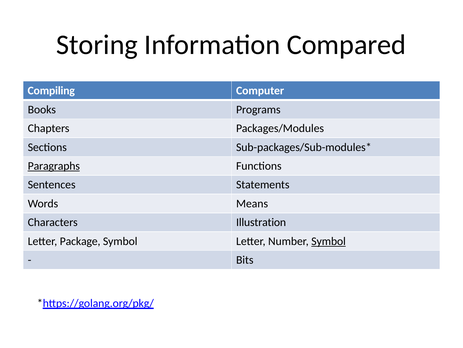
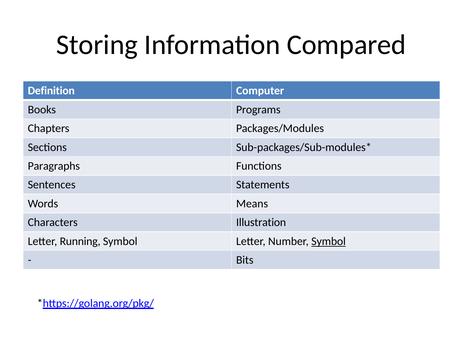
Compiling: Compiling -> Definition
Paragraphs underline: present -> none
Package: Package -> Running
